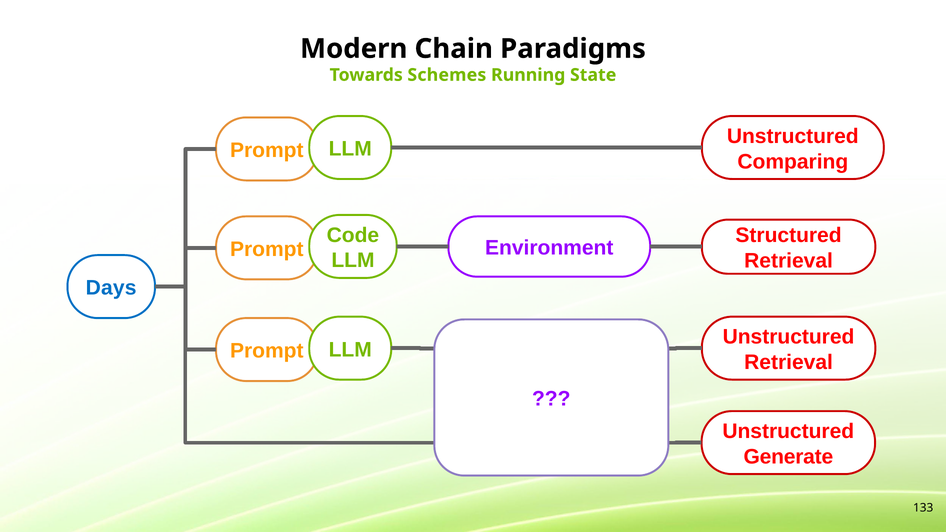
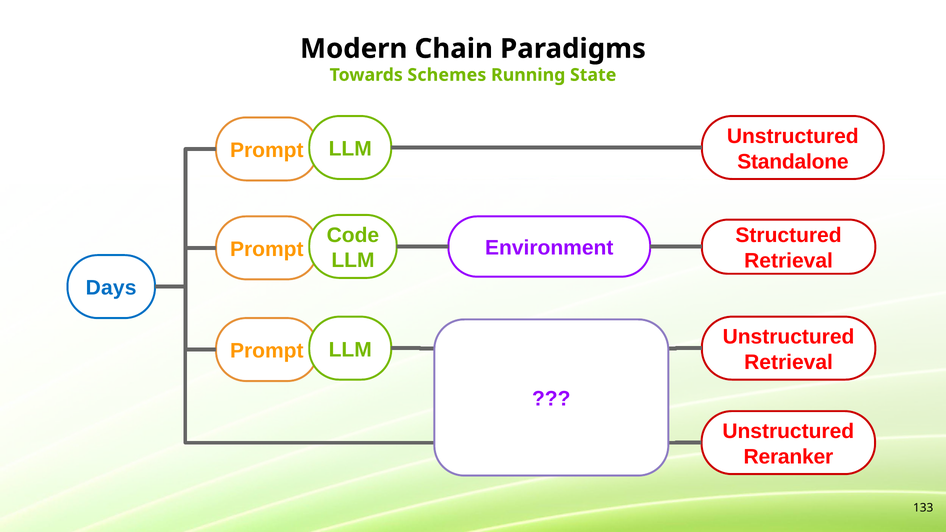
Comparing: Comparing -> Standalone
Generate: Generate -> Reranker
